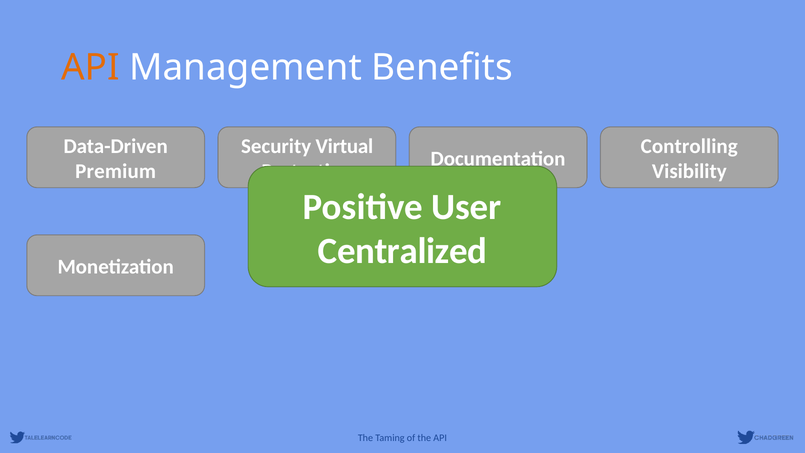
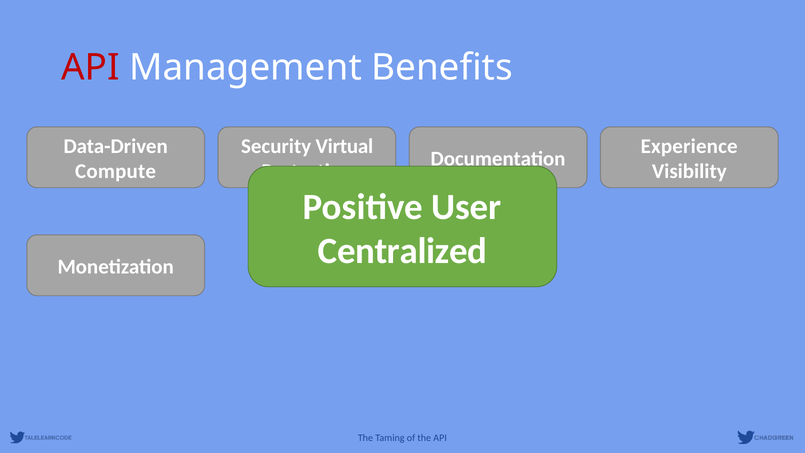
API at (91, 68) colour: orange -> red
Controlling: Controlling -> Experience
Premium: Premium -> Compute
